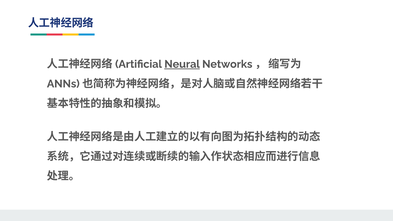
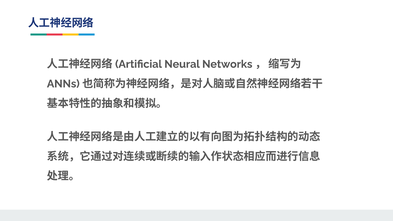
Neural underline: present -> none
